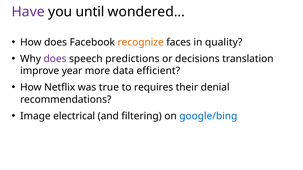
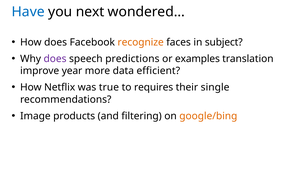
Have colour: purple -> blue
until: until -> next
quality: quality -> subject
decisions: decisions -> examples
denial: denial -> single
electrical: electrical -> products
google/bing colour: blue -> orange
